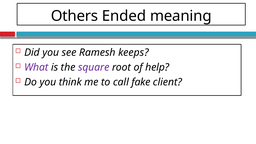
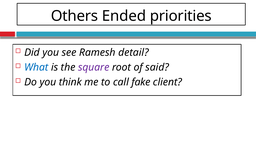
meaning: meaning -> priorities
keeps: keeps -> detail
What colour: purple -> blue
help: help -> said
